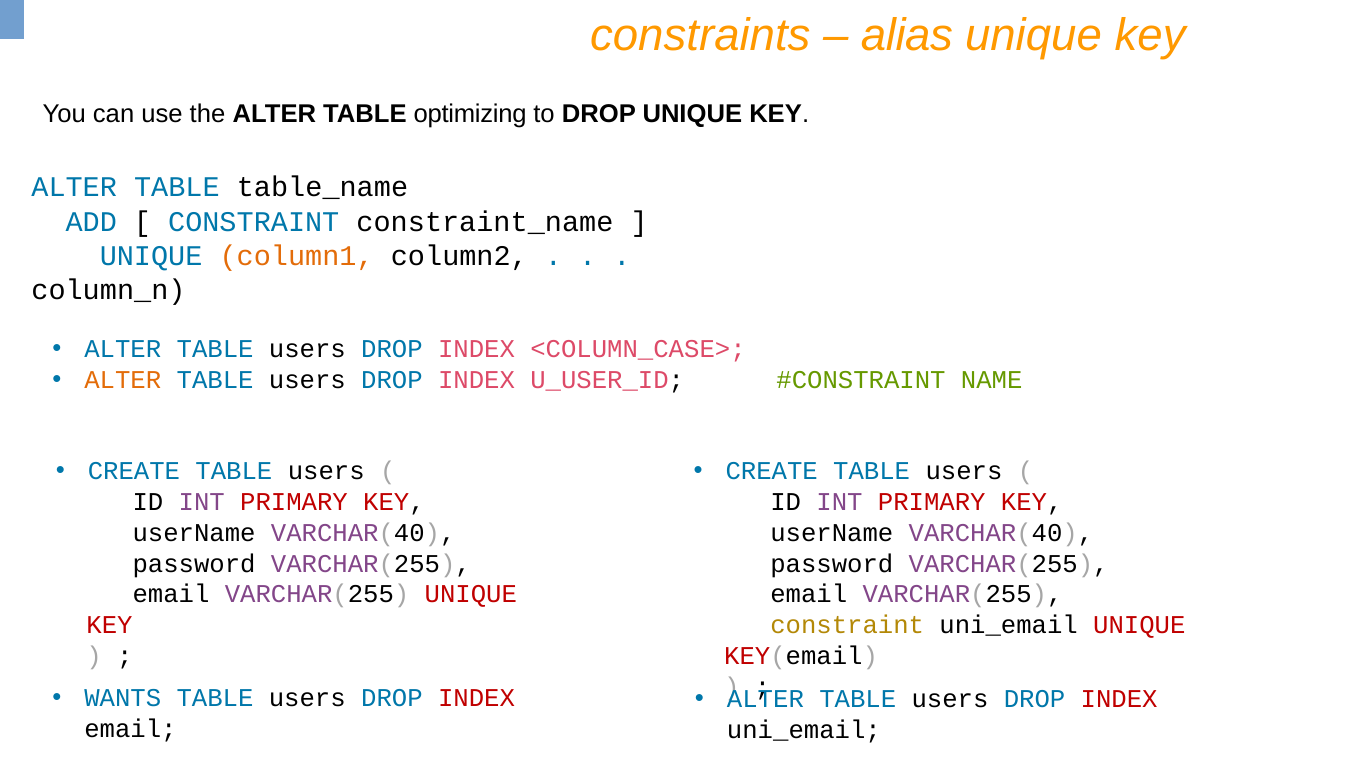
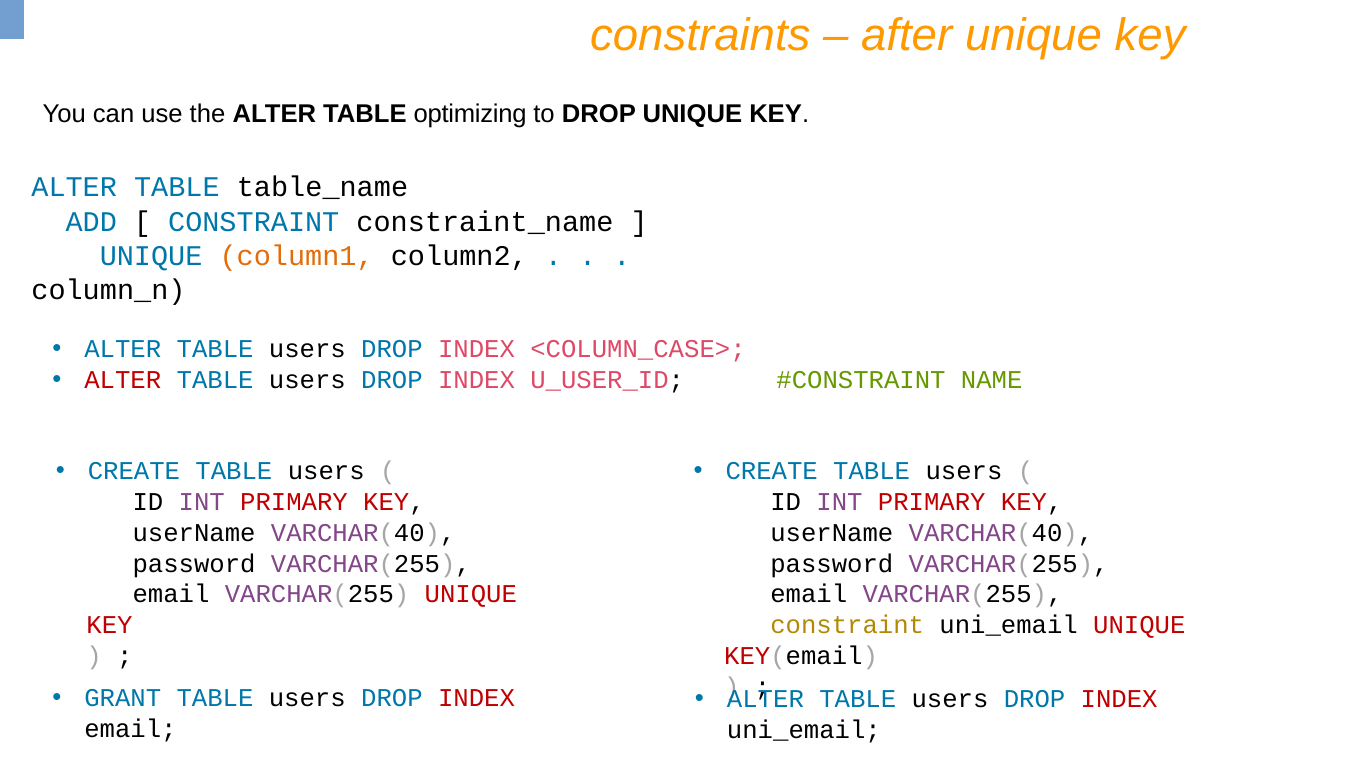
alias: alias -> after
ALTER at (123, 380) colour: orange -> red
WANTS: WANTS -> GRANT
